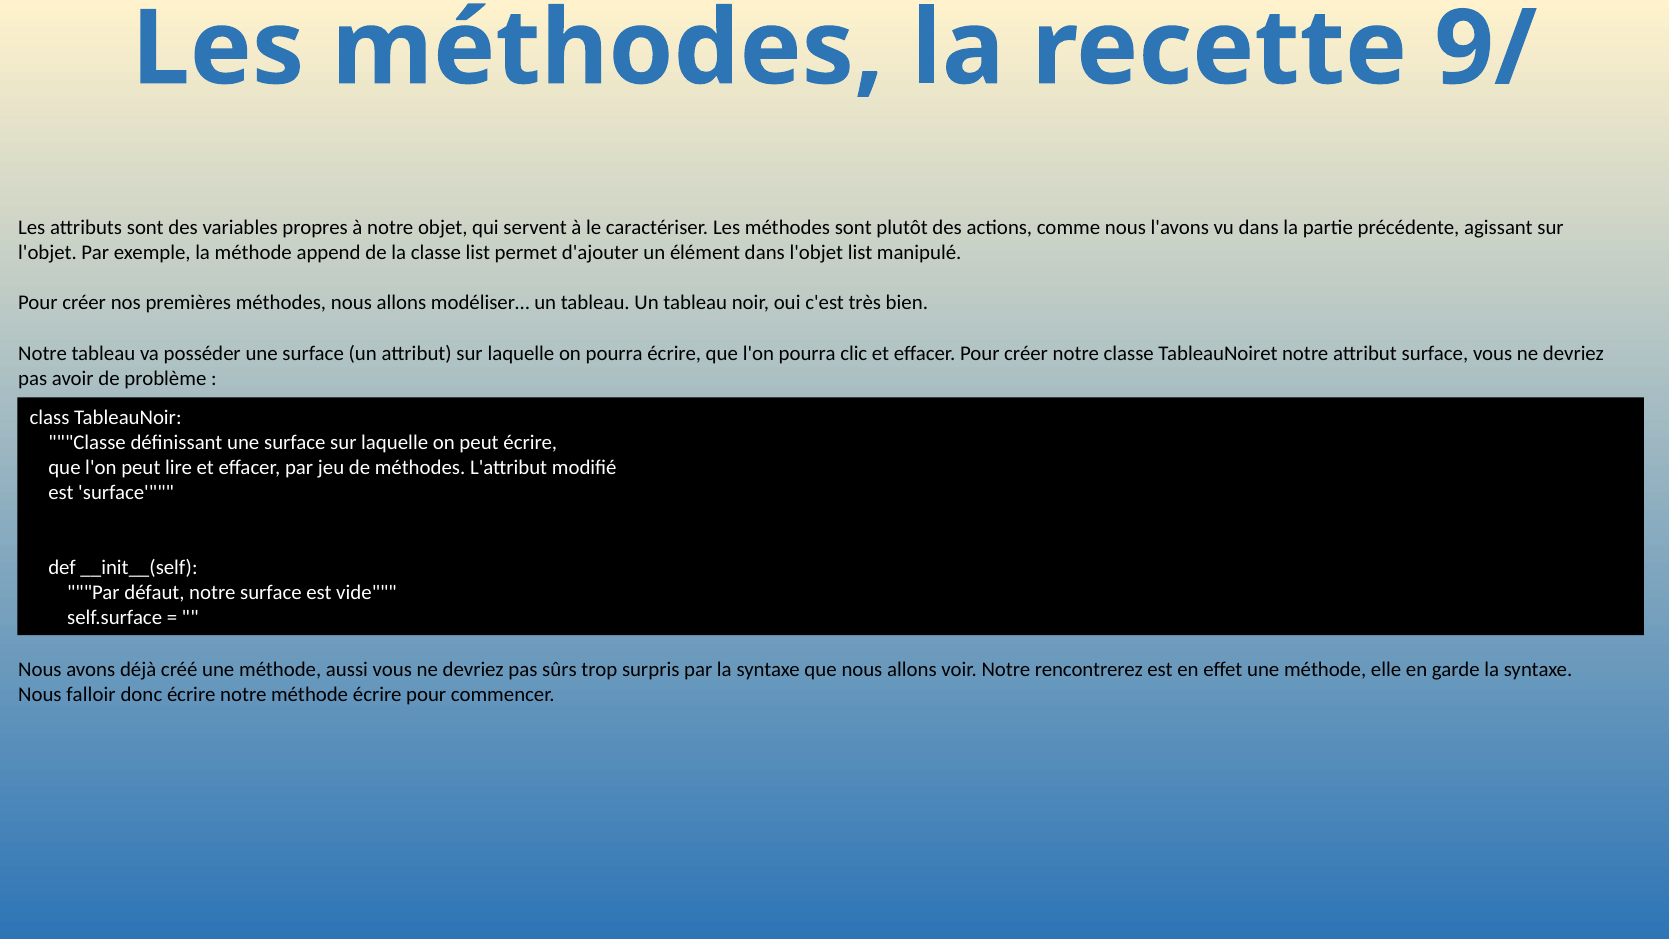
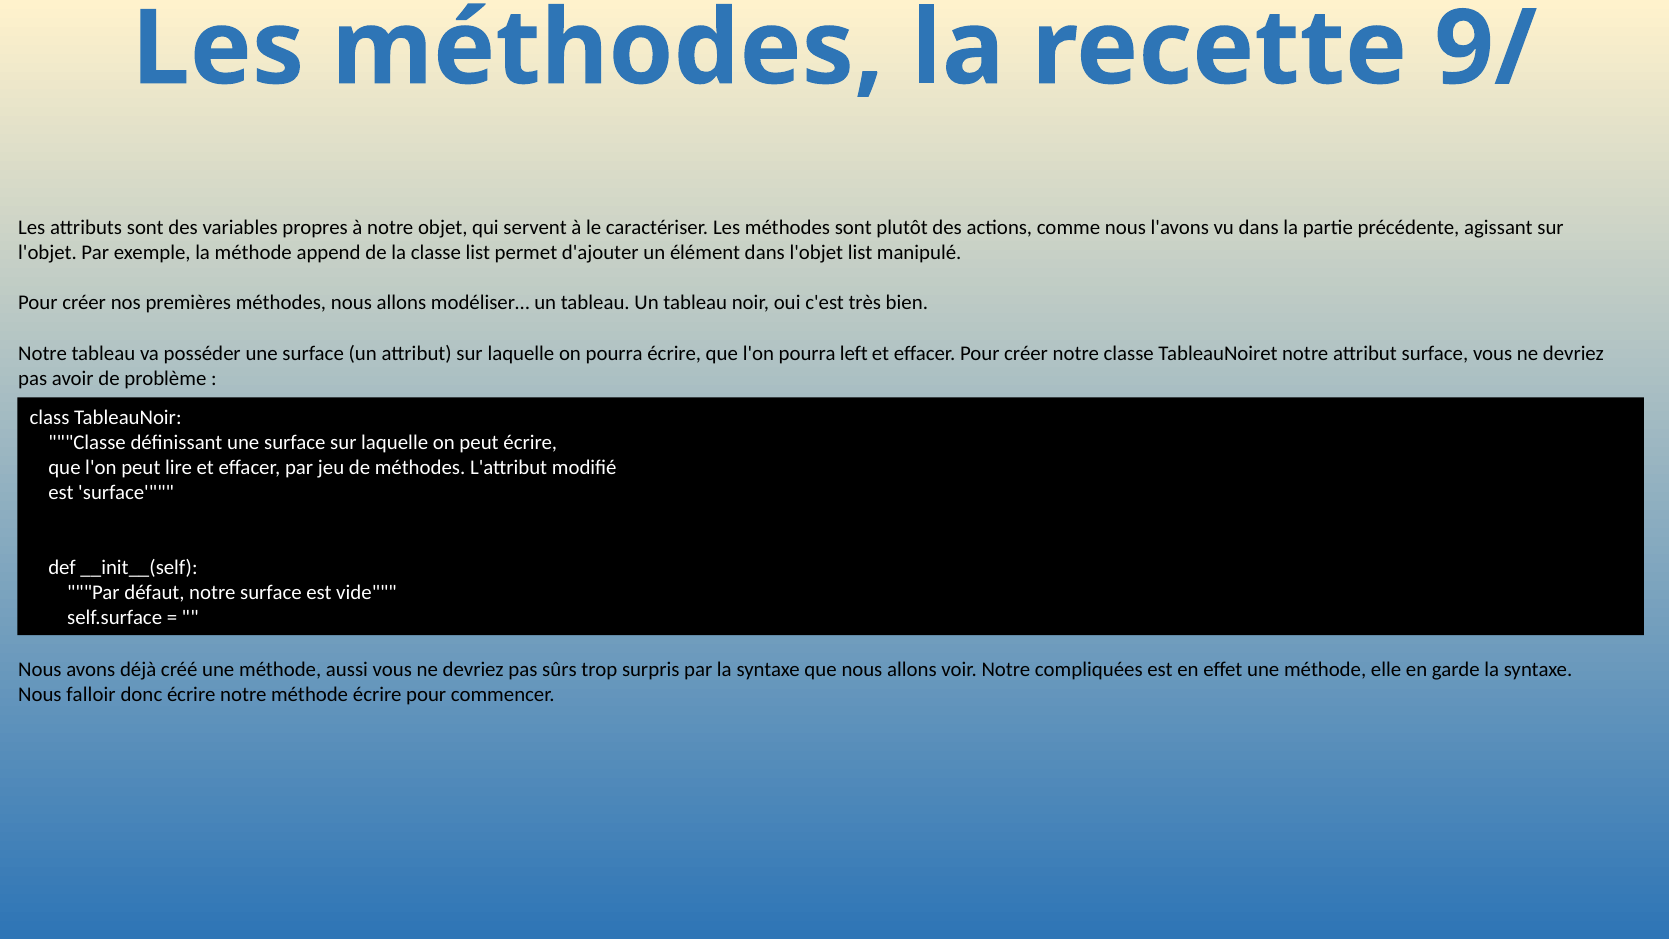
clic: clic -> left
rencontrerez: rencontrerez -> compliquées
